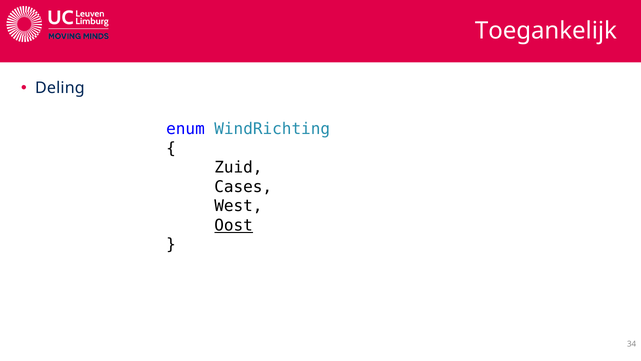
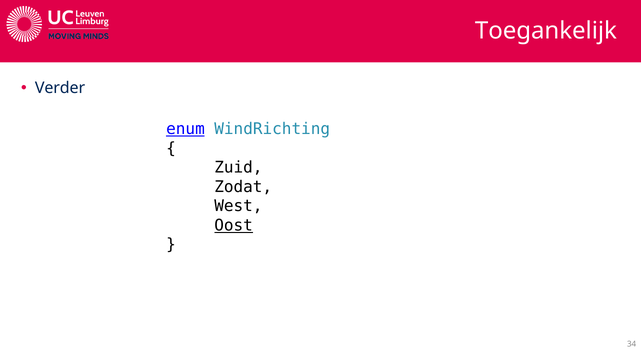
Deling: Deling -> Verder
enum underline: none -> present
Cases: Cases -> Zodat
